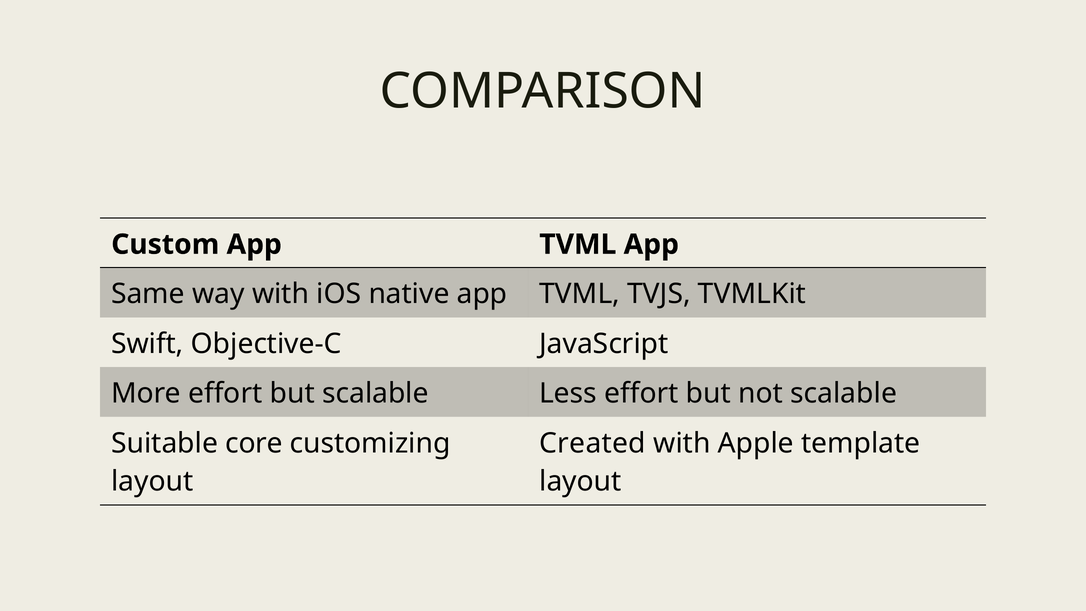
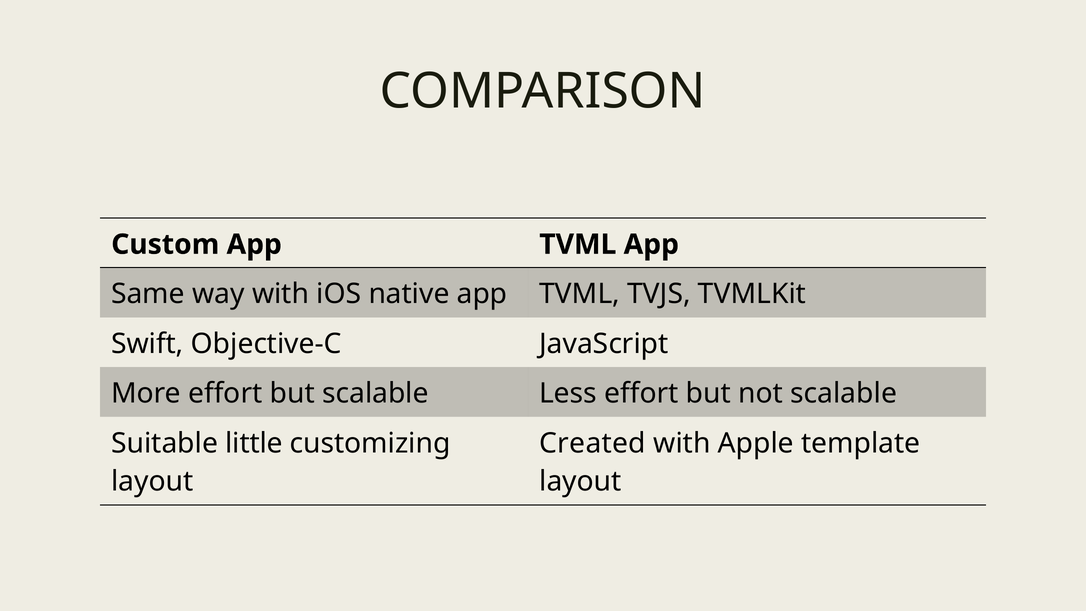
core: core -> little
